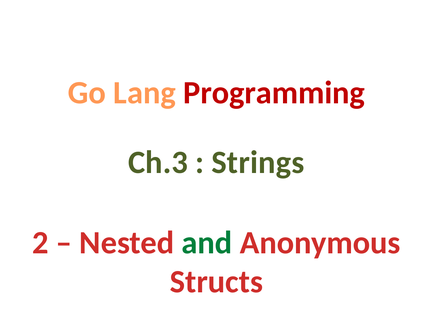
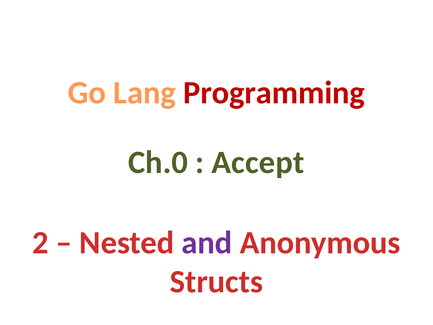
Ch.3: Ch.3 -> Ch.0
Strings: Strings -> Accept
and colour: green -> purple
